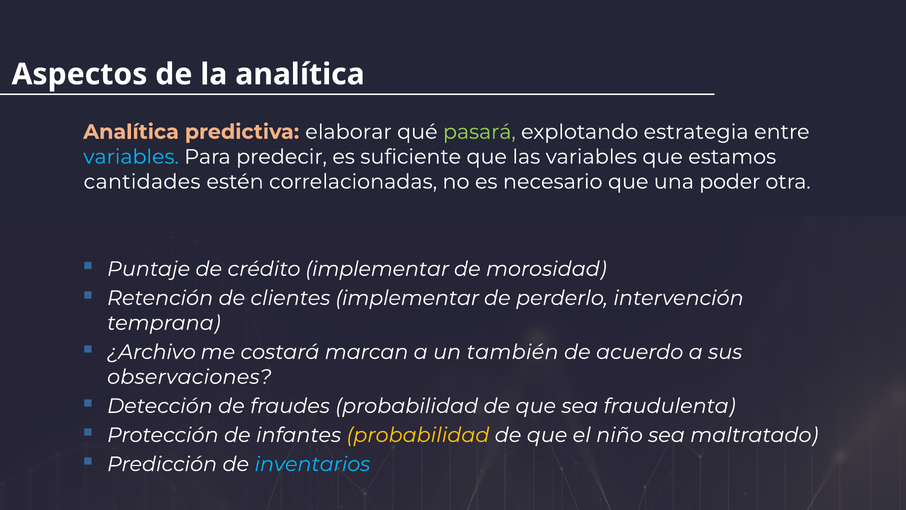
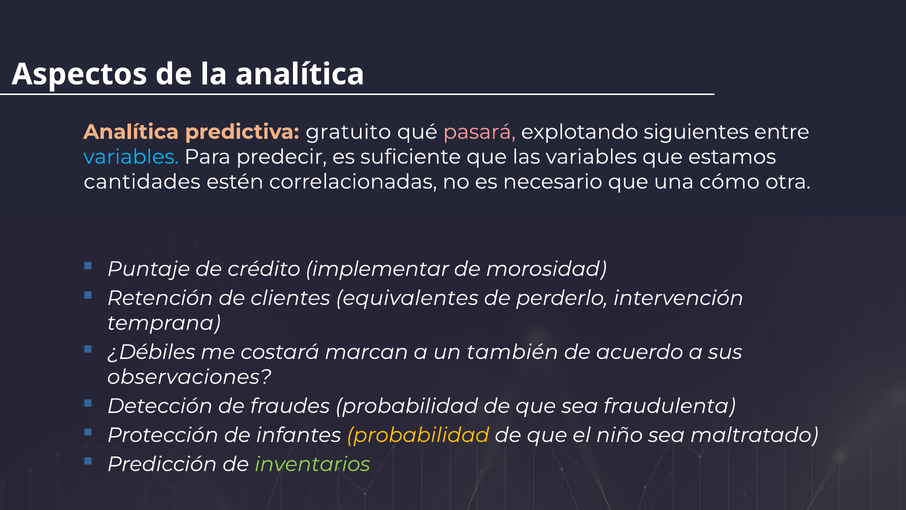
elaborar: elaborar -> gratuito
pasará colour: light green -> pink
estrategia: estrategia -> siguientes
poder: poder -> cómo
clientes implementar: implementar -> equivalentes
¿Archivo: ¿Archivo -> ¿Débiles
inventarios colour: light blue -> light green
